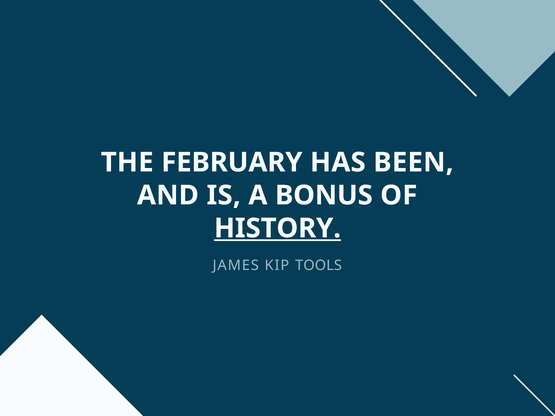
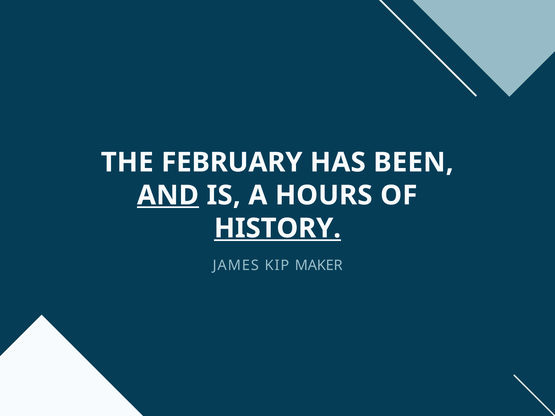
AND underline: none -> present
BONUS: BONUS -> HOURS
TOOLS: TOOLS -> MAKER
